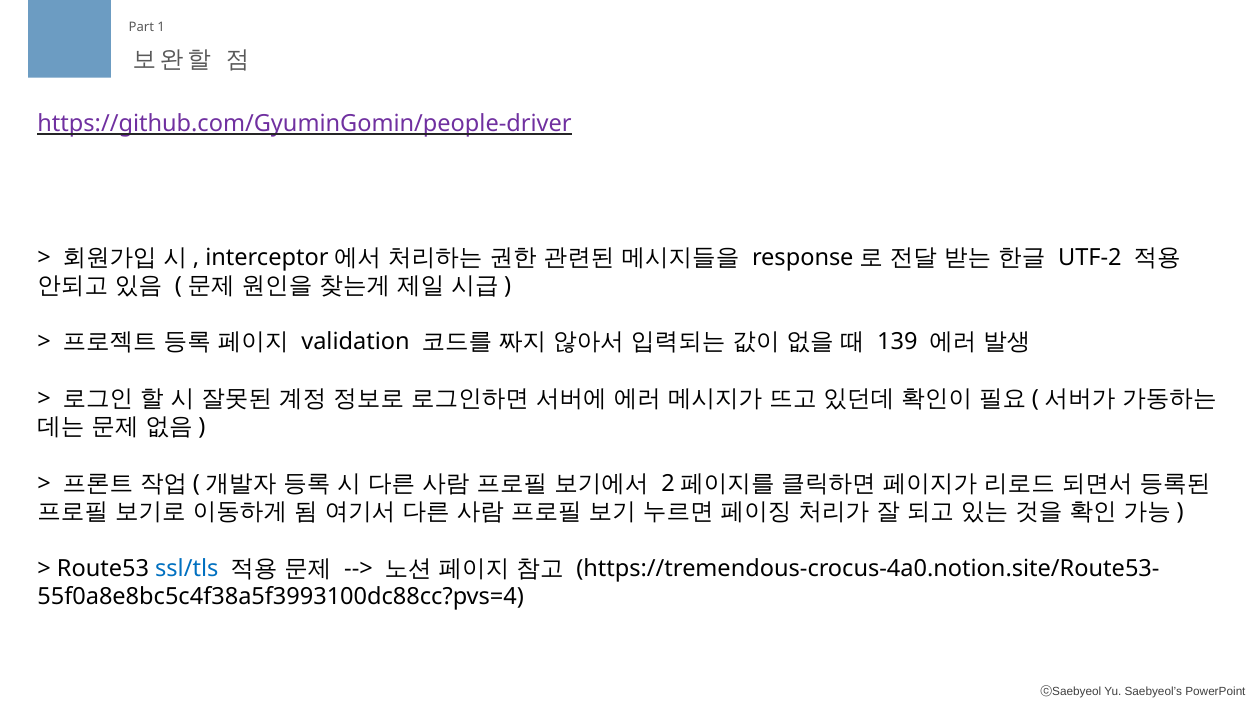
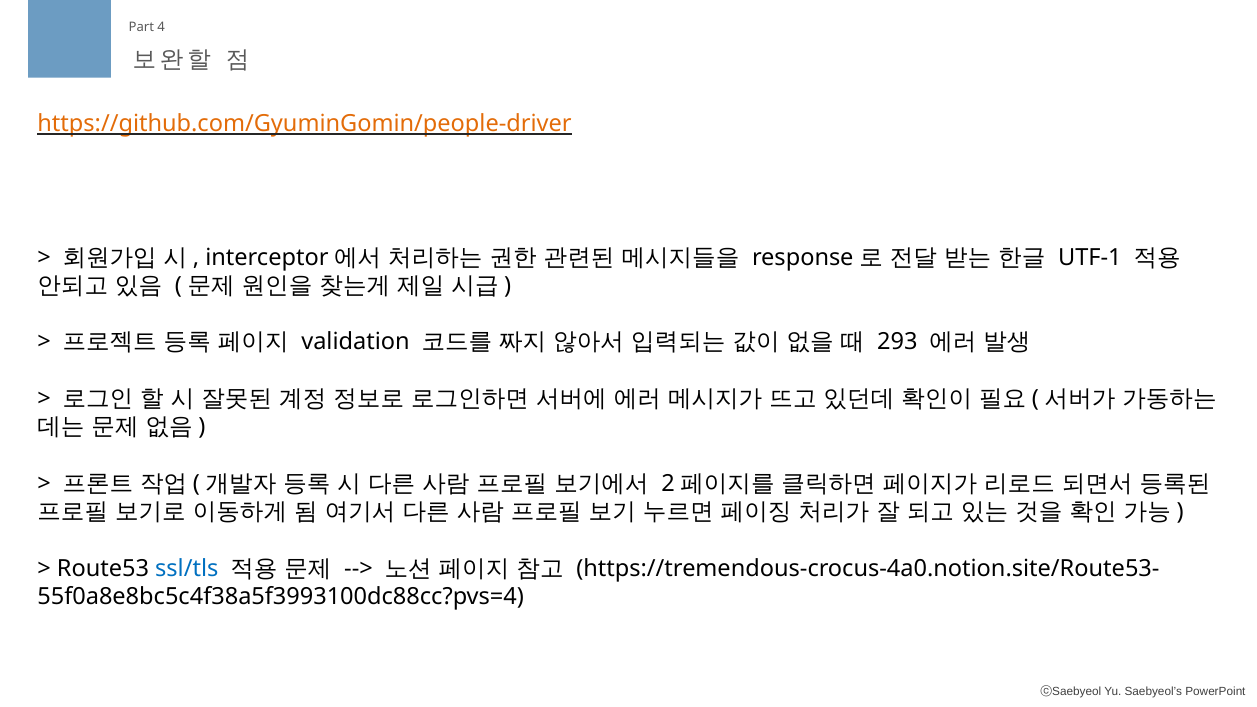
1: 1 -> 4
https://github.com/GyuminGomin/people-driver colour: purple -> orange
UTF-2: UTF-2 -> UTF-1
139: 139 -> 293
